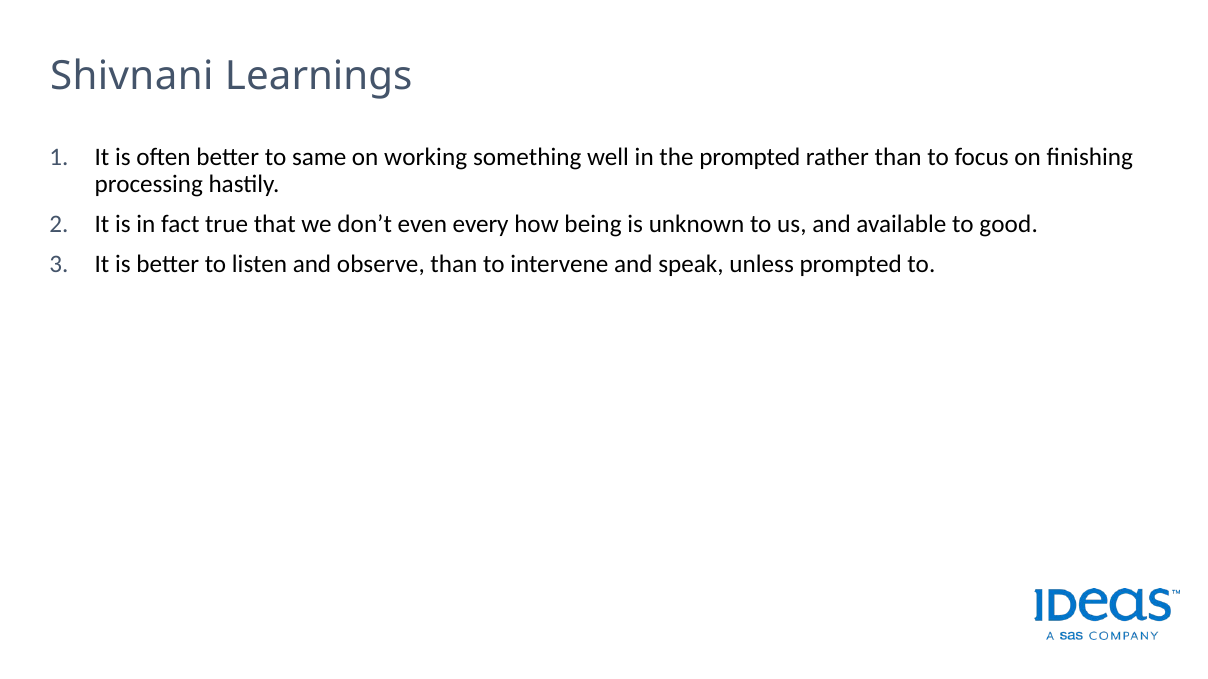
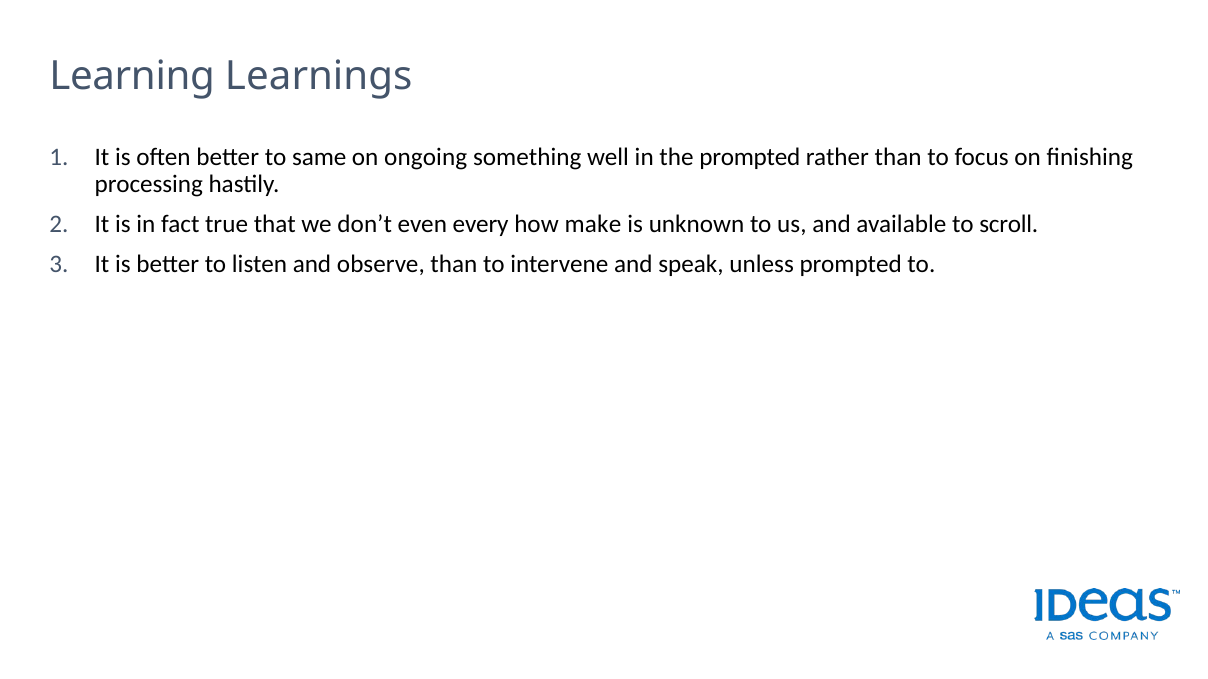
Shivnani: Shivnani -> Learning
working: working -> ongoing
being: being -> make
good: good -> scroll
